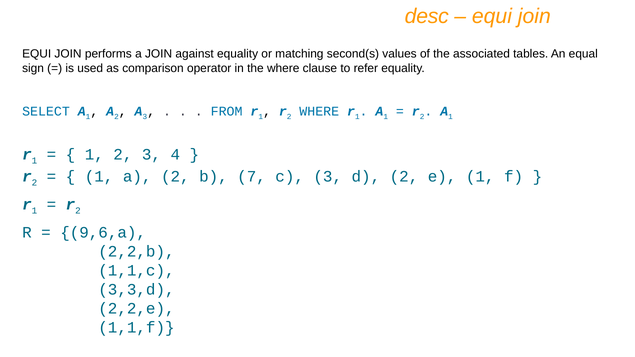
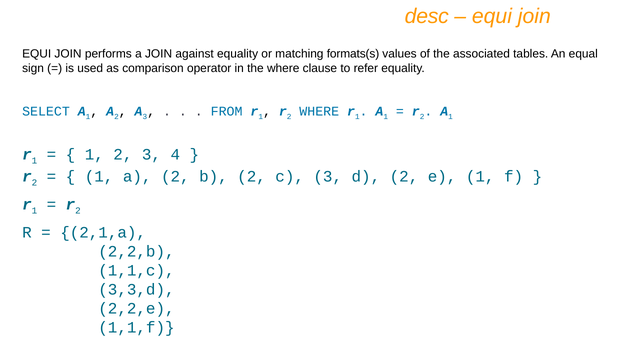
second(s: second(s -> formats(s
b 7: 7 -> 2
9,6,a: 9,6,a -> 2,1,a
